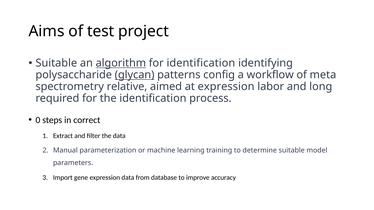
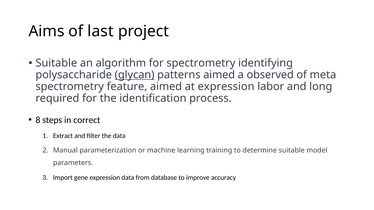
test: test -> last
algorithm underline: present -> none
for identification: identification -> spectrometry
patterns config: config -> aimed
workflow: workflow -> observed
relative: relative -> feature
0: 0 -> 8
